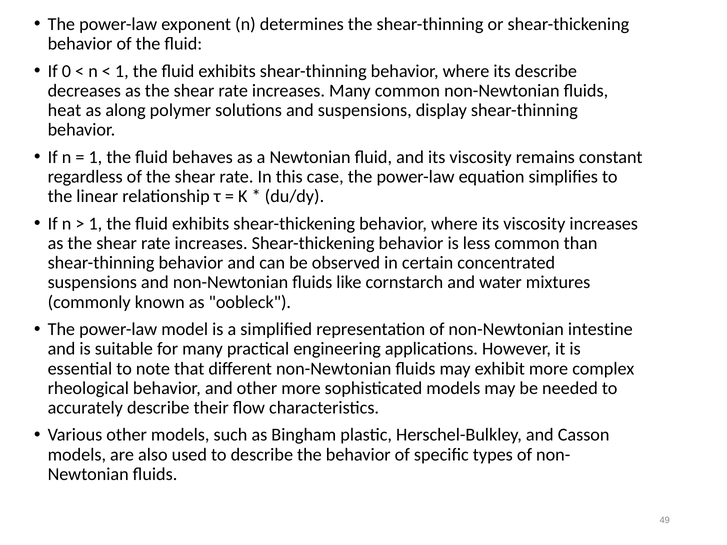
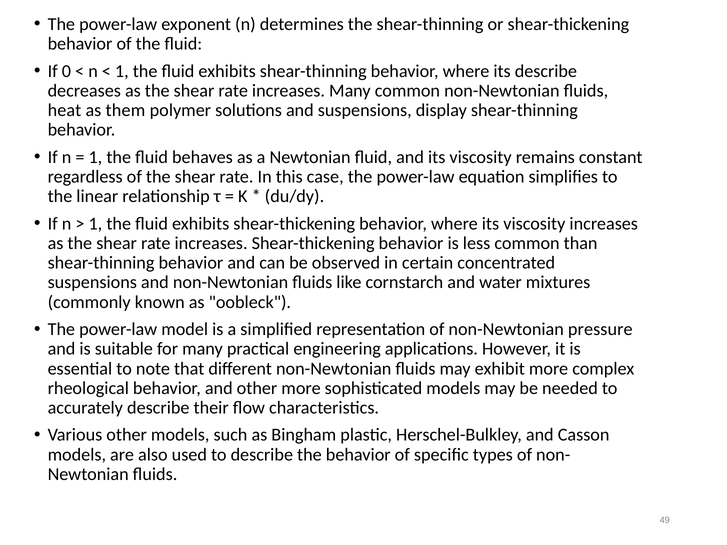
along: along -> them
intestine: intestine -> pressure
